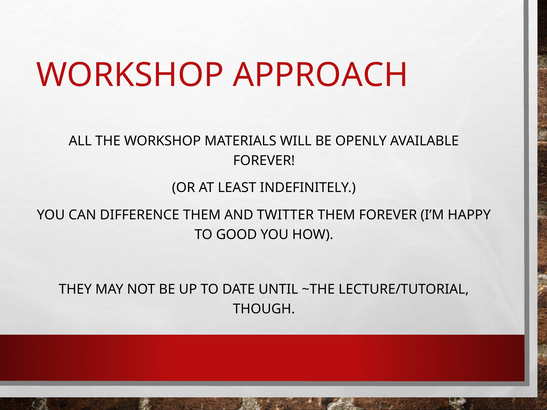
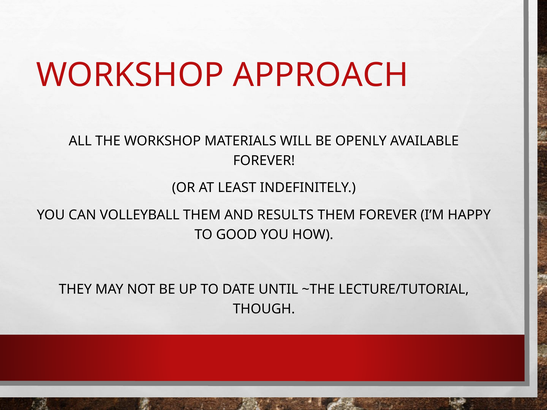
DIFFERENCE: DIFFERENCE -> VOLLEYBALL
TWITTER: TWITTER -> RESULTS
